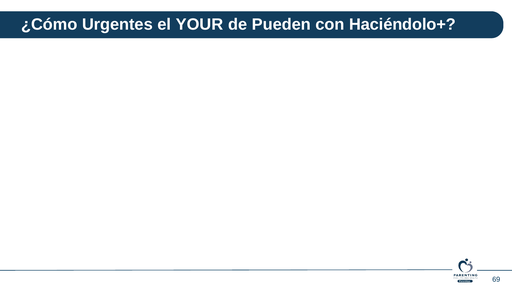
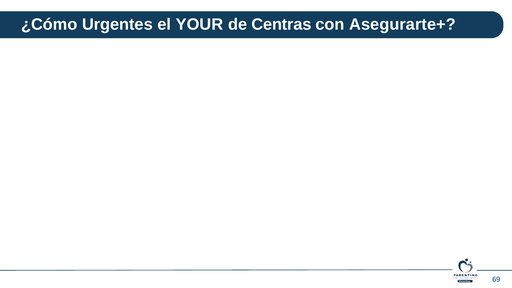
Pueden: Pueden -> Centras
Haciéndolo+: Haciéndolo+ -> Asegurarte+
